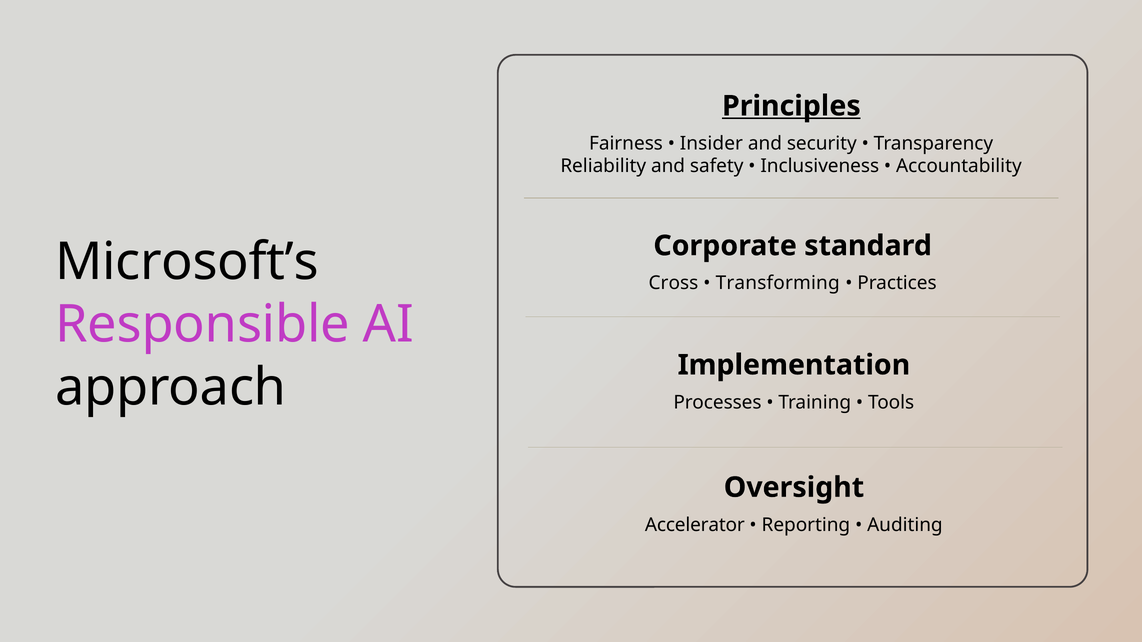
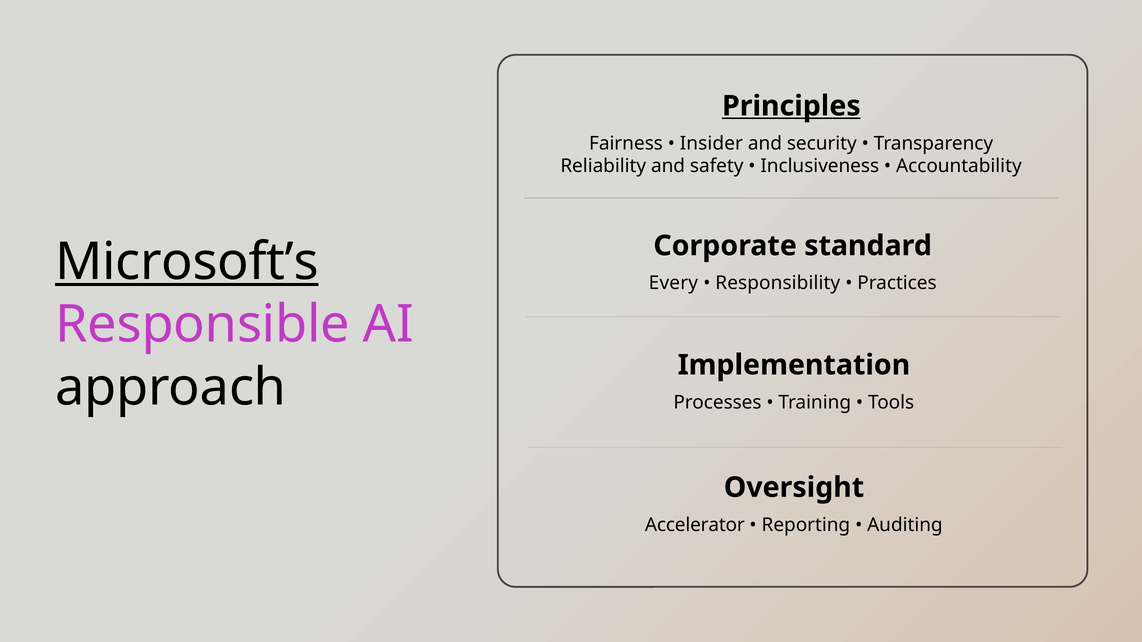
Microsoft’s underline: none -> present
Cross: Cross -> Every
Transforming: Transforming -> Responsibility
